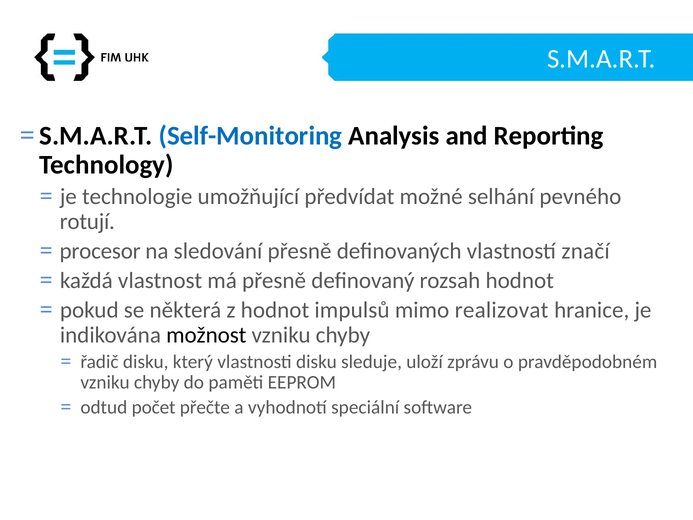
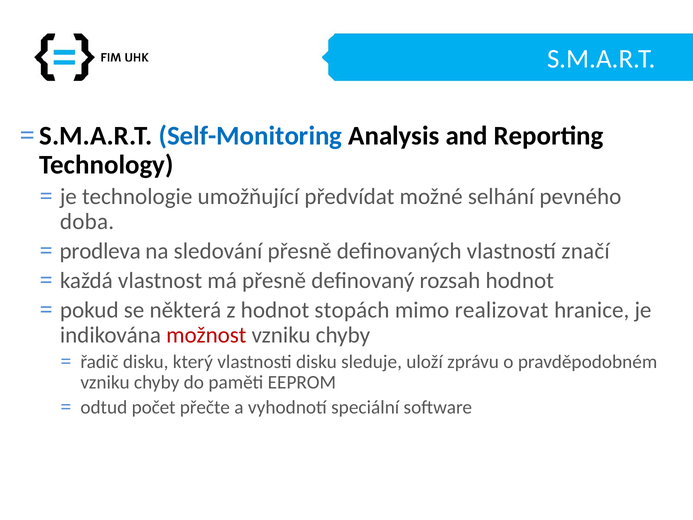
rotují: rotují -> doba
procesor: procesor -> prodleva
impulsů: impulsů -> stopách
možnost colour: black -> red
